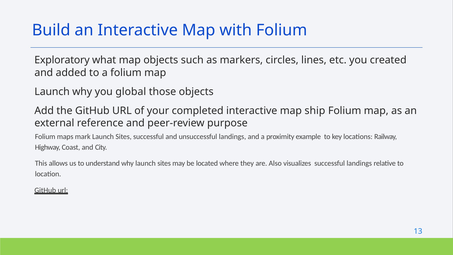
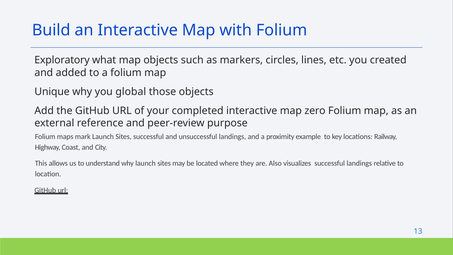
Launch at (52, 92): Launch -> Unique
ship: ship -> zero
